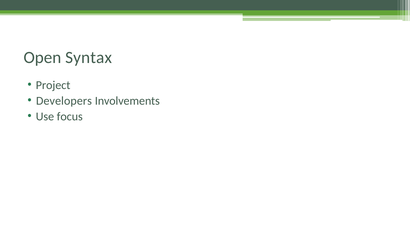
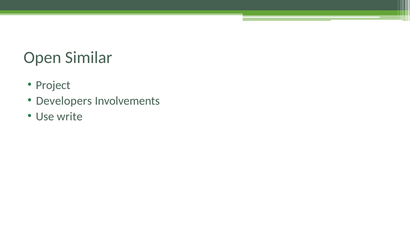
Syntax: Syntax -> Similar
focus: focus -> write
